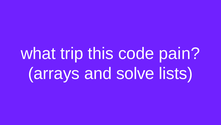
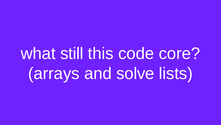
trip: trip -> still
pain: pain -> core
